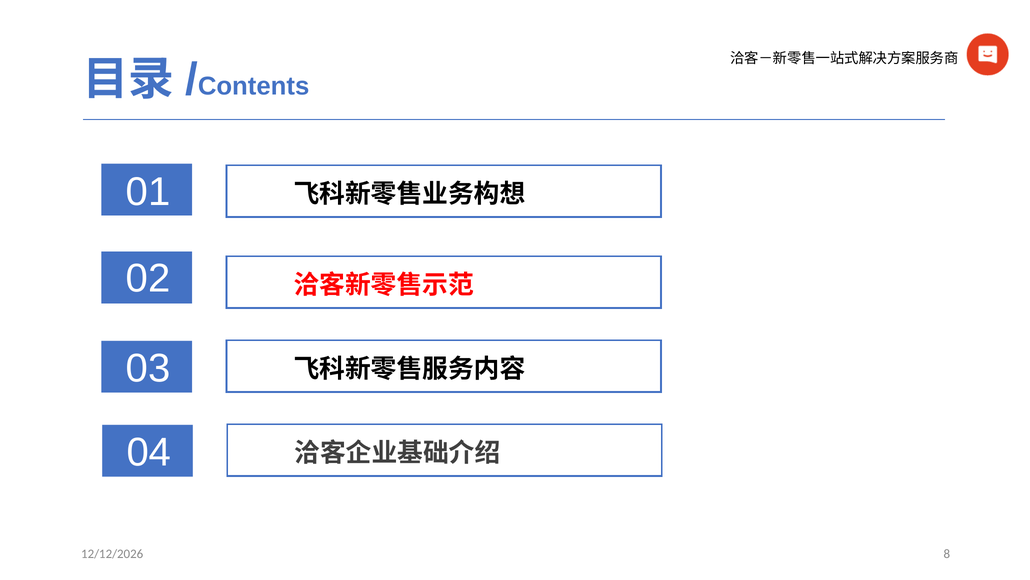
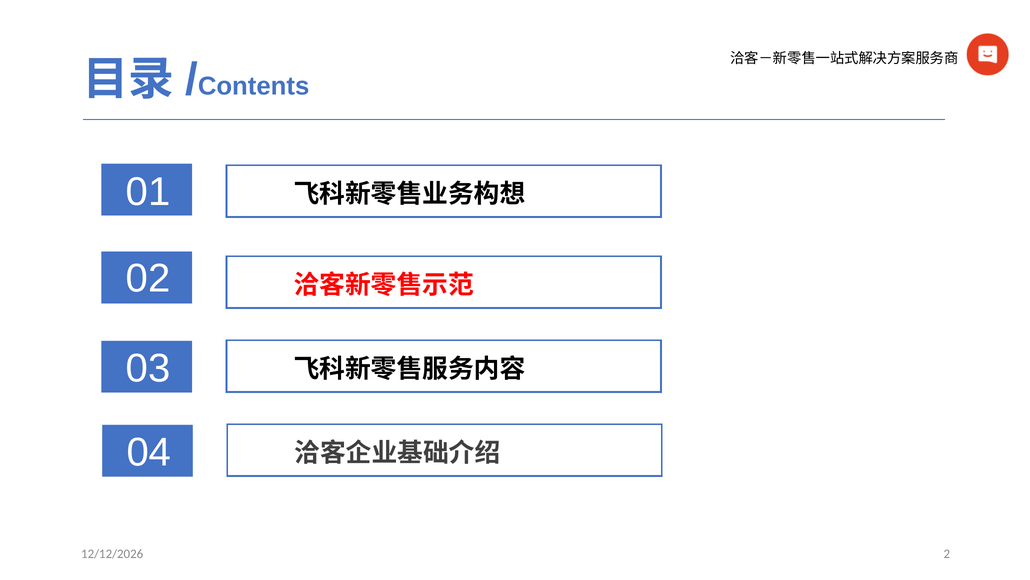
8: 8 -> 2
